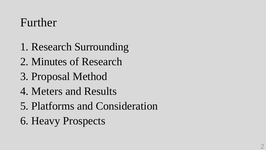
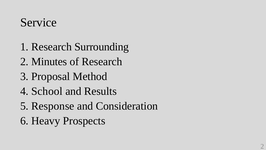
Further: Further -> Service
Meters: Meters -> School
Platforms: Platforms -> Response
